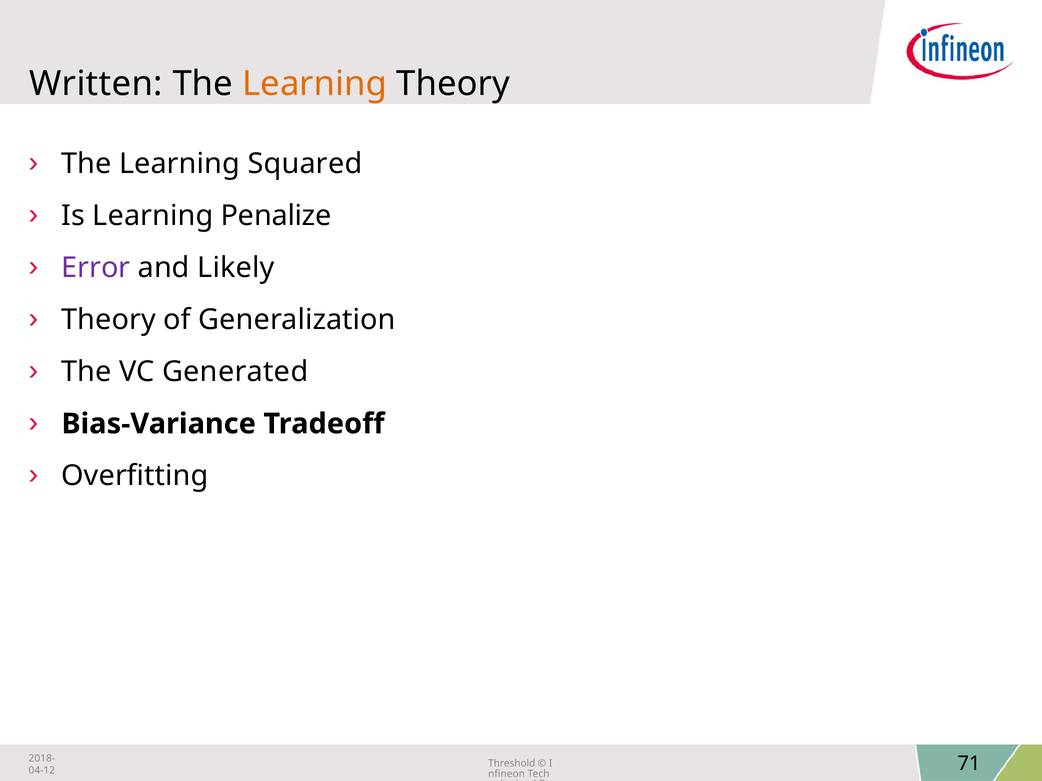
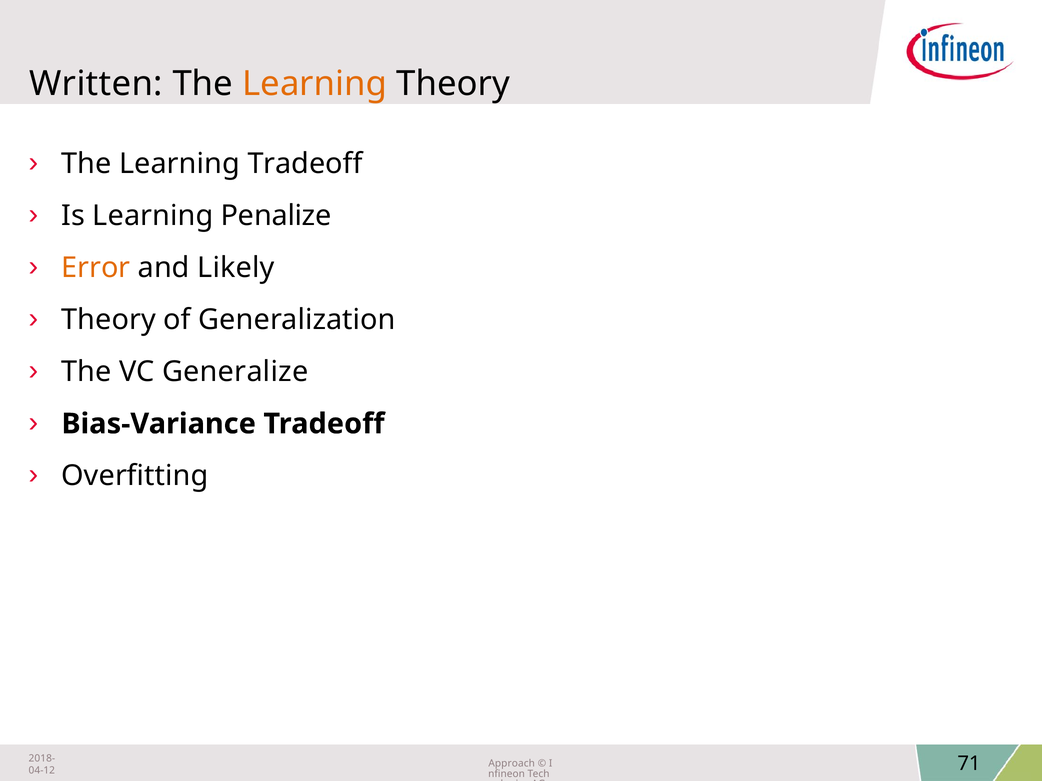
Learning Squared: Squared -> Tradeoff
Error colour: purple -> orange
Generated: Generated -> Generalize
Threshold: Threshold -> Approach
